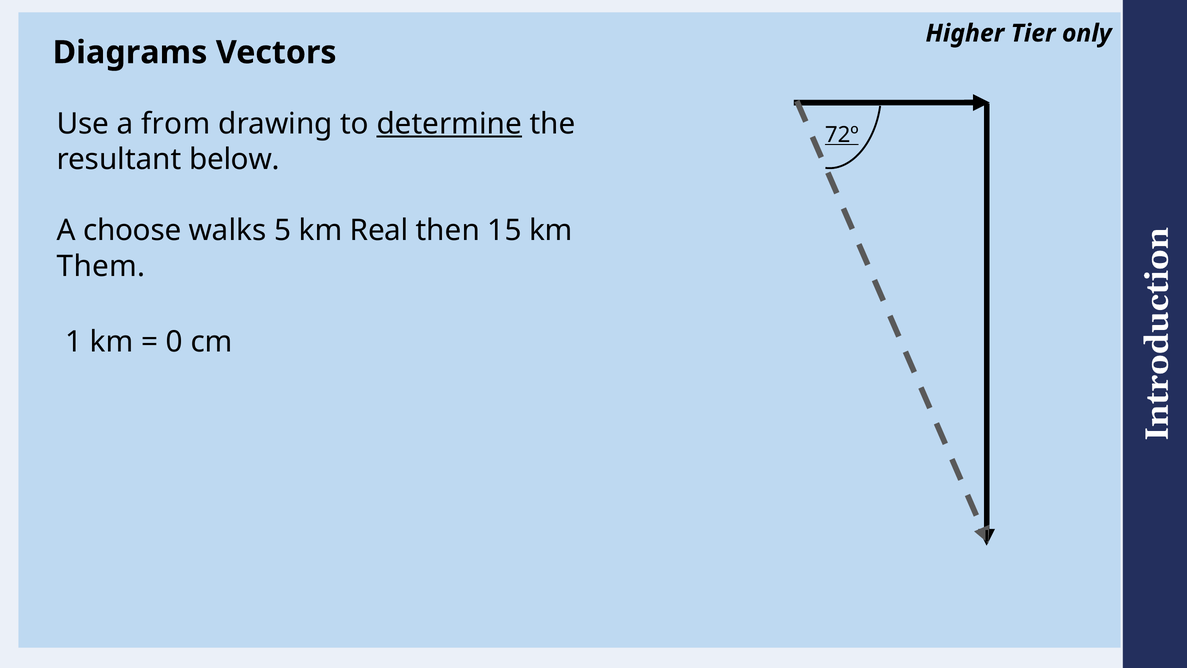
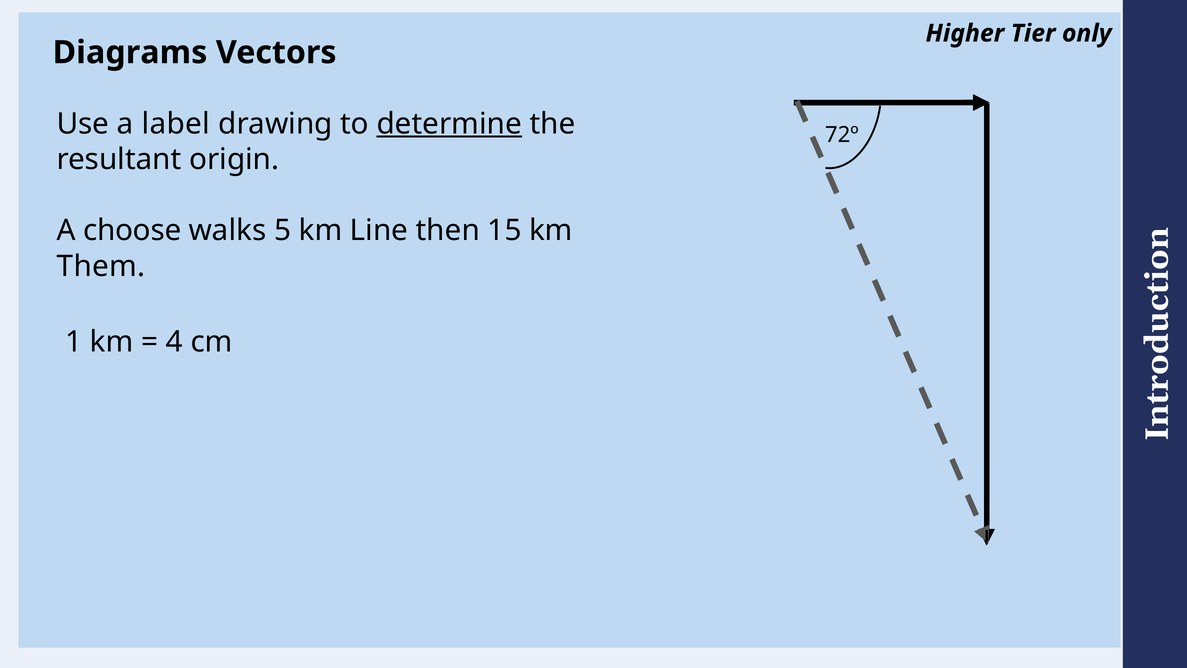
from: from -> label
72º underline: present -> none
below: below -> origin
Real: Real -> Line
0: 0 -> 4
